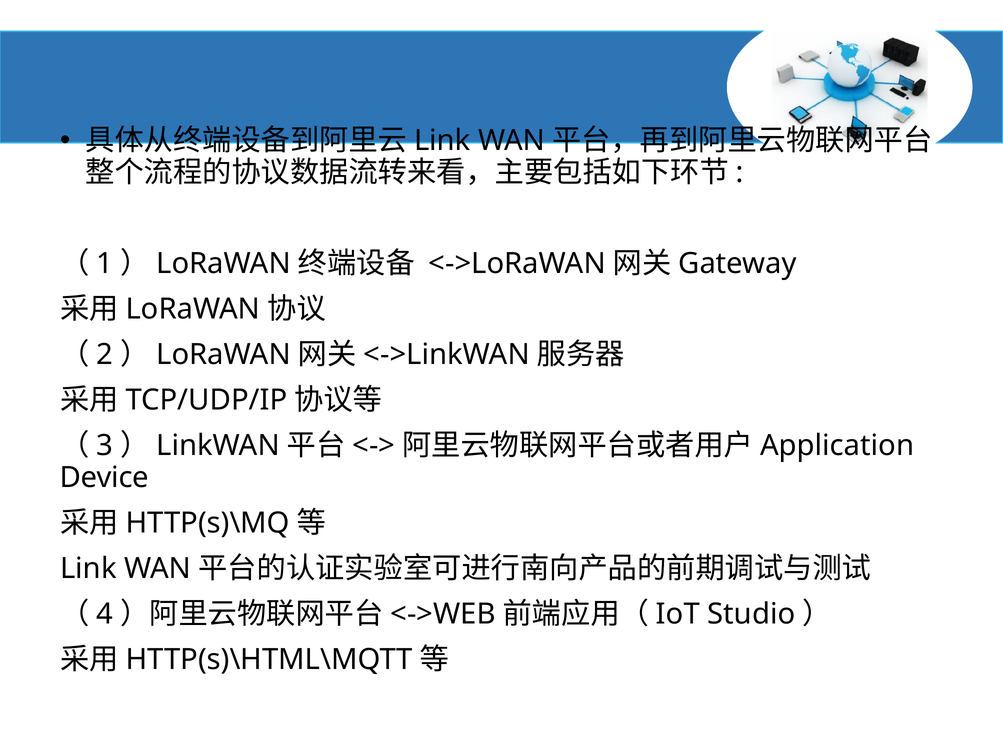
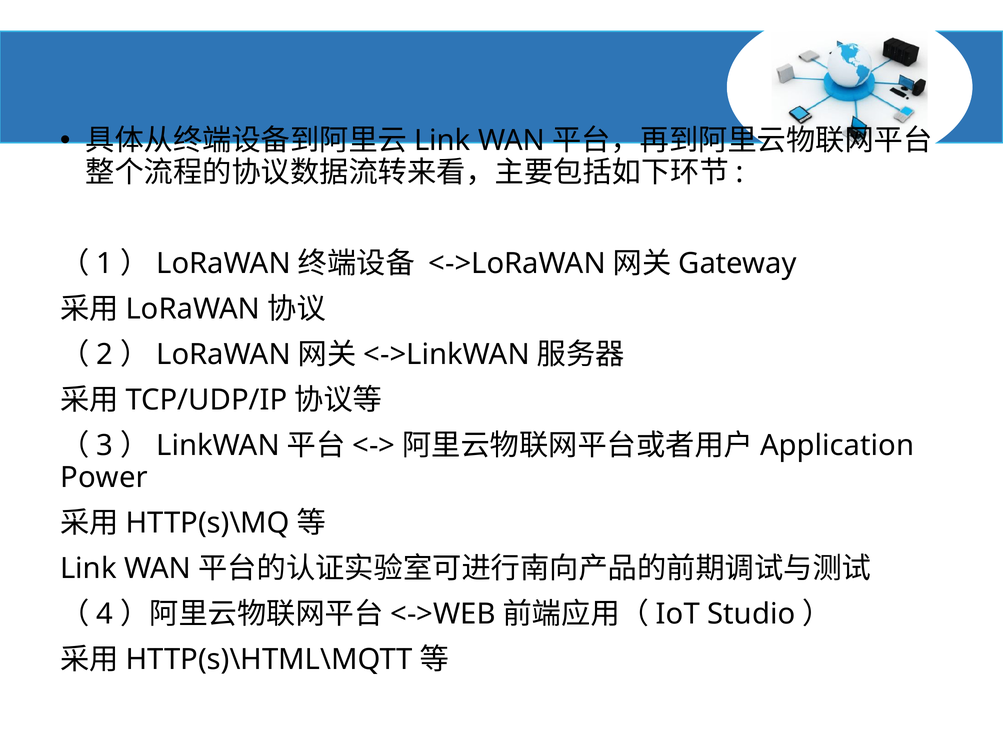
Device: Device -> Power
